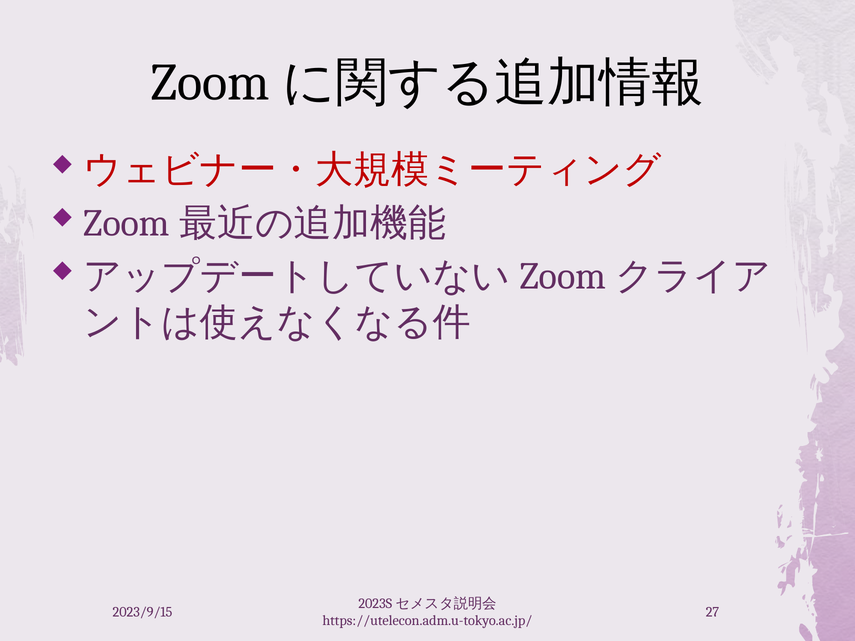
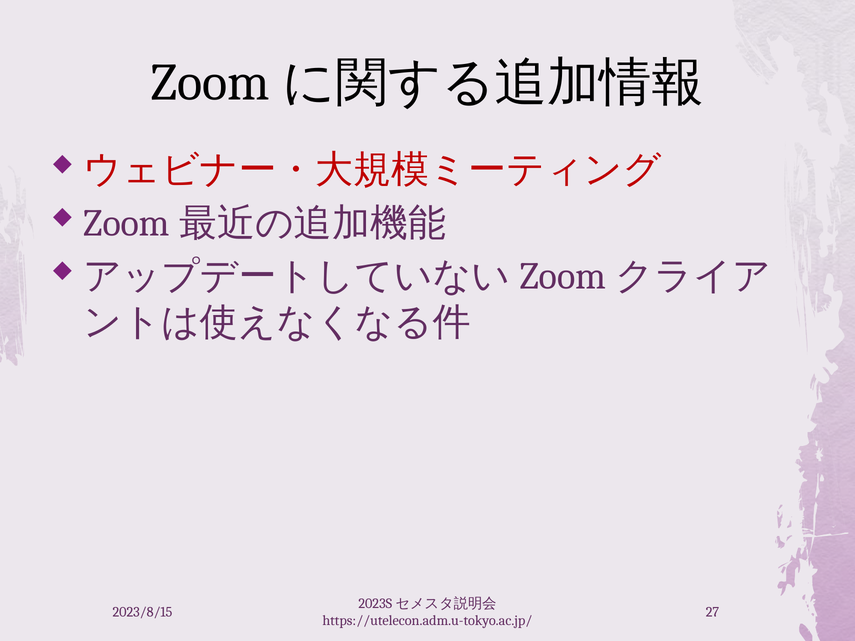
2023/9/15: 2023/9/15 -> 2023/8/15
